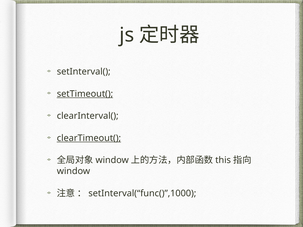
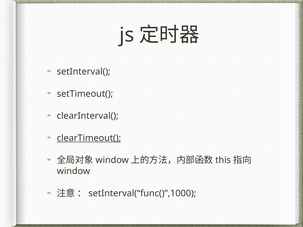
setTimeout( underline: present -> none
